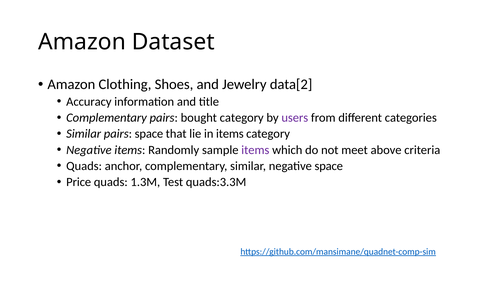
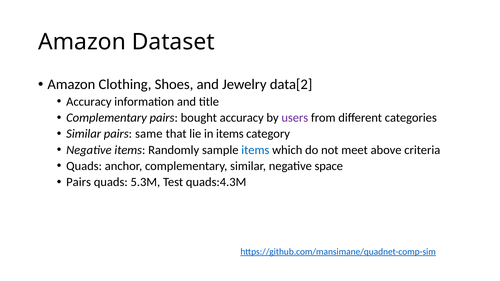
bought category: category -> accuracy
pairs space: space -> same
items at (255, 150) colour: purple -> blue
Price at (79, 182): Price -> Pairs
1.3M: 1.3M -> 5.3M
quads:3.3M: quads:3.3M -> quads:4.3M
